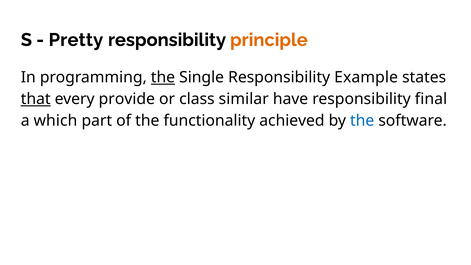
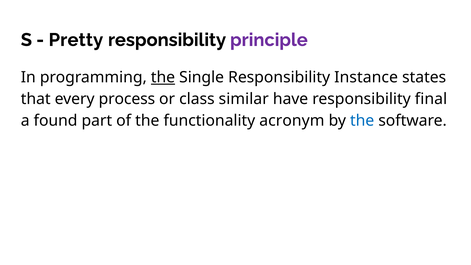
principle colour: orange -> purple
Example: Example -> Instance
that underline: present -> none
provide: provide -> process
which: which -> found
achieved: achieved -> acronym
